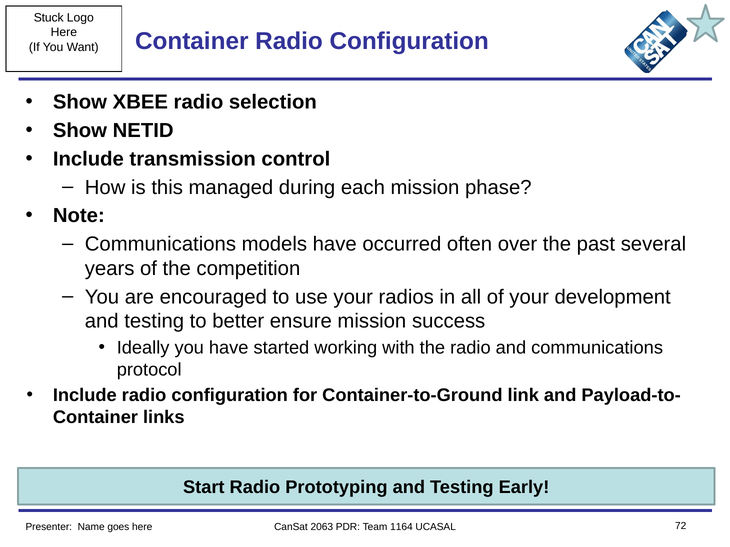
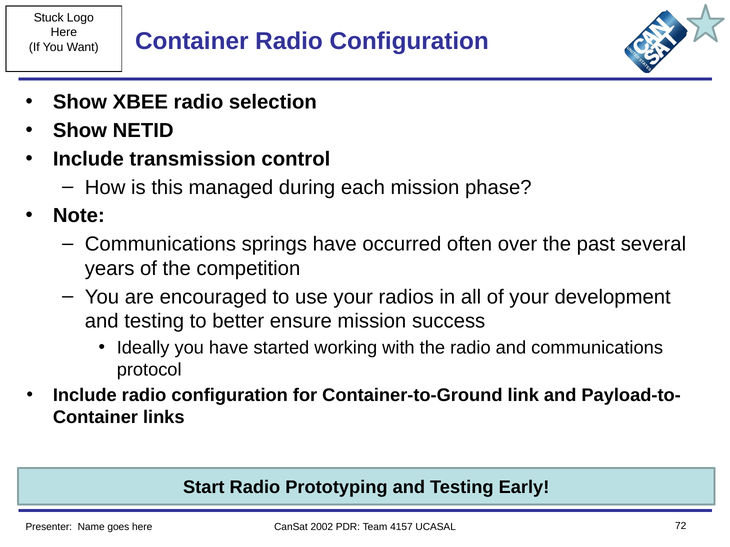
models: models -> springs
2063: 2063 -> 2002
1164: 1164 -> 4157
